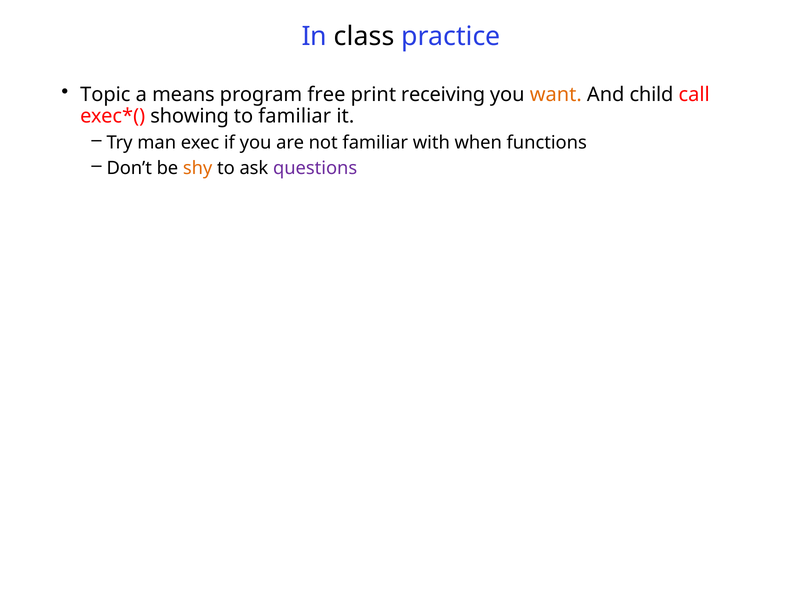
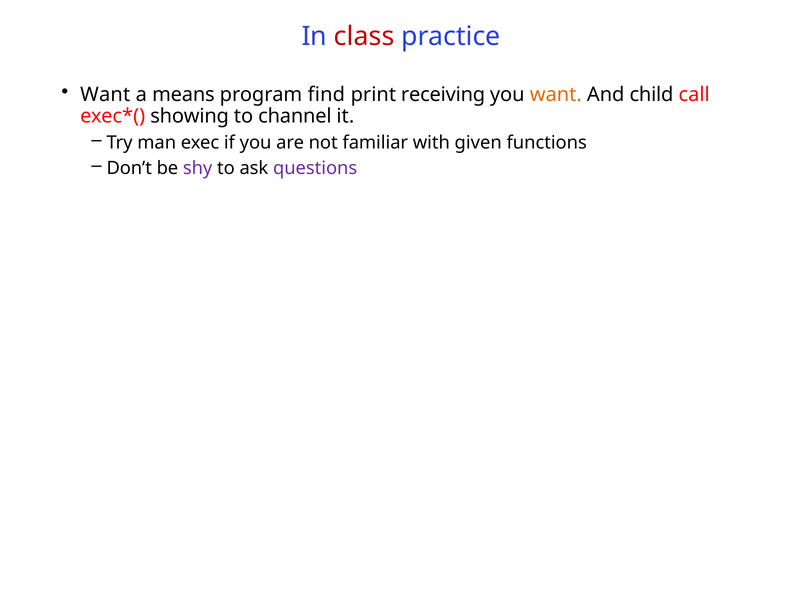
class colour: black -> red
Topic at (105, 95): Topic -> Want
free: free -> find
to familiar: familiar -> channel
when: when -> given
shy colour: orange -> purple
